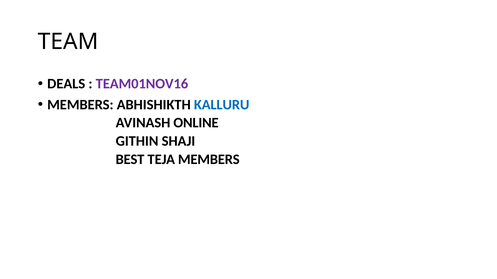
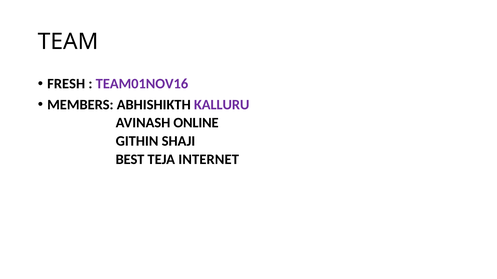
DEALS: DEALS -> FRESH
KALLURU colour: blue -> purple
TEJA MEMBERS: MEMBERS -> INTERNET
